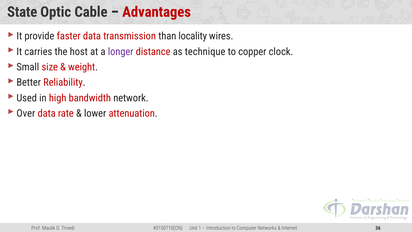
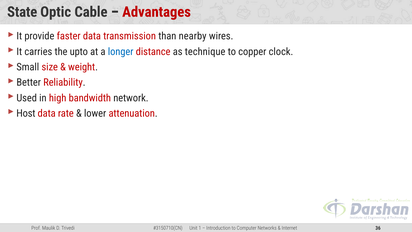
locality: locality -> nearby
host: host -> upto
longer colour: purple -> blue
Over: Over -> Host
